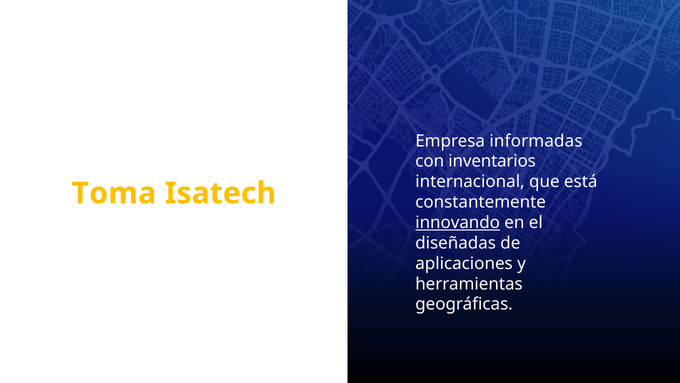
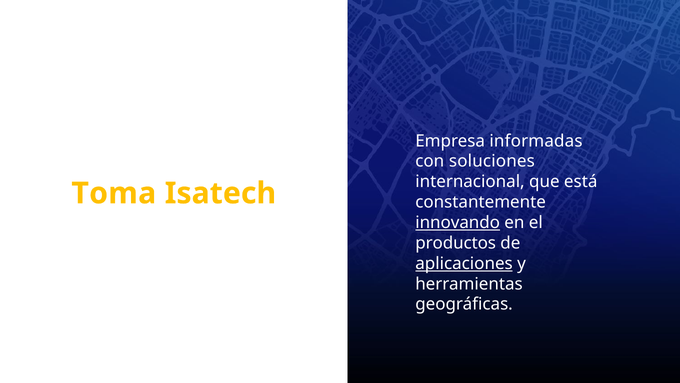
inventarios: inventarios -> soluciones
diseñadas: diseñadas -> productos
aplicaciones underline: none -> present
